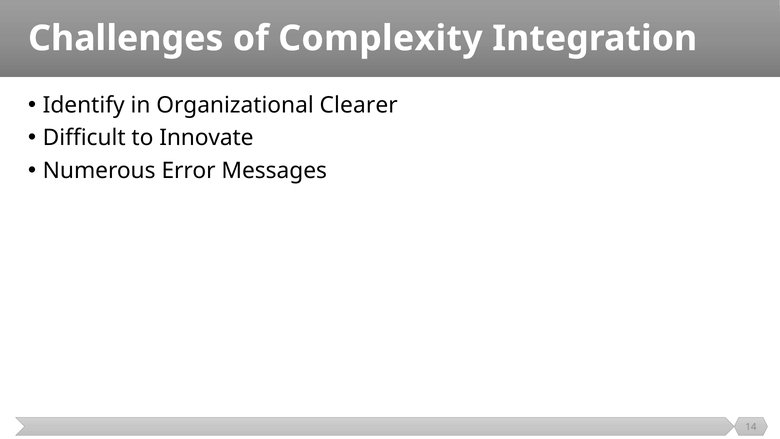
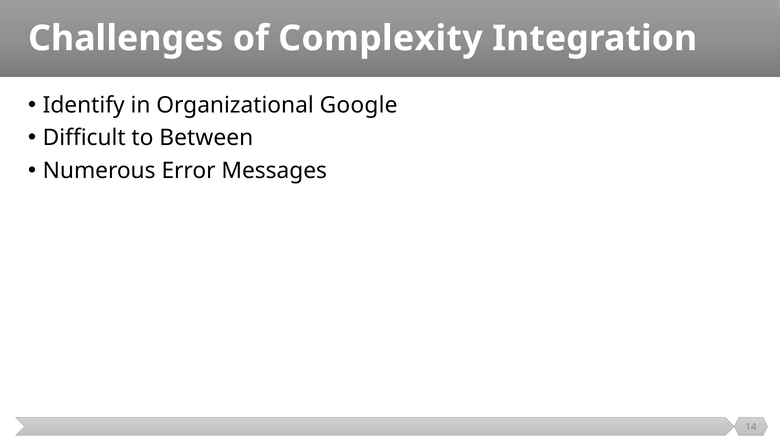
Clearer: Clearer -> Google
Innovate: Innovate -> Between
